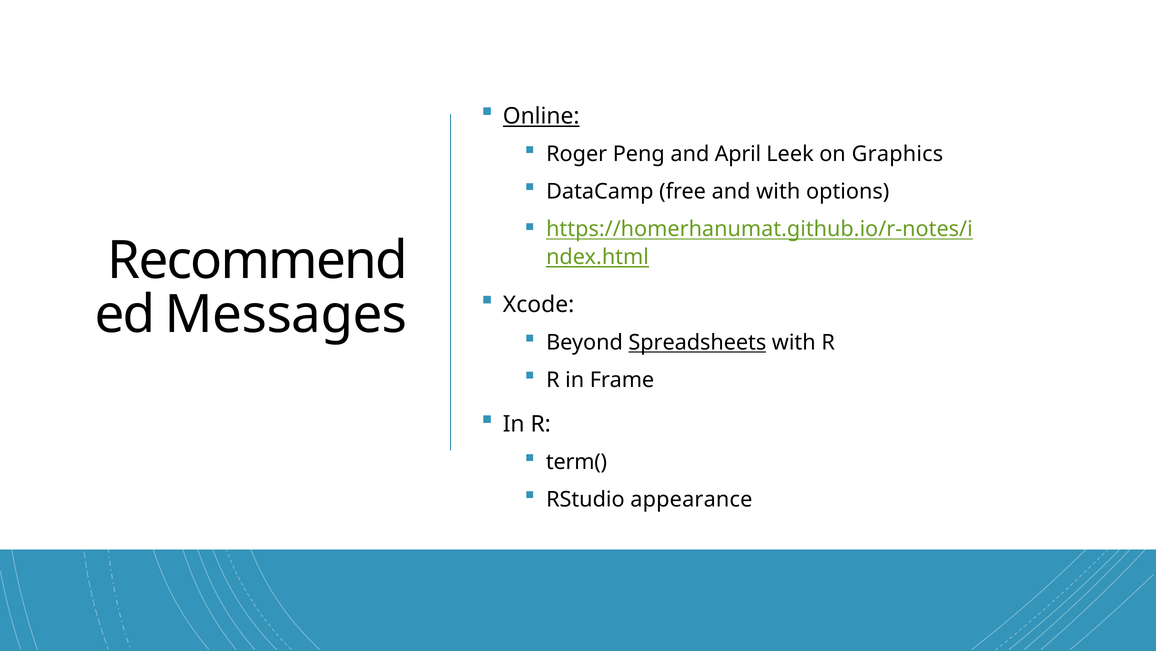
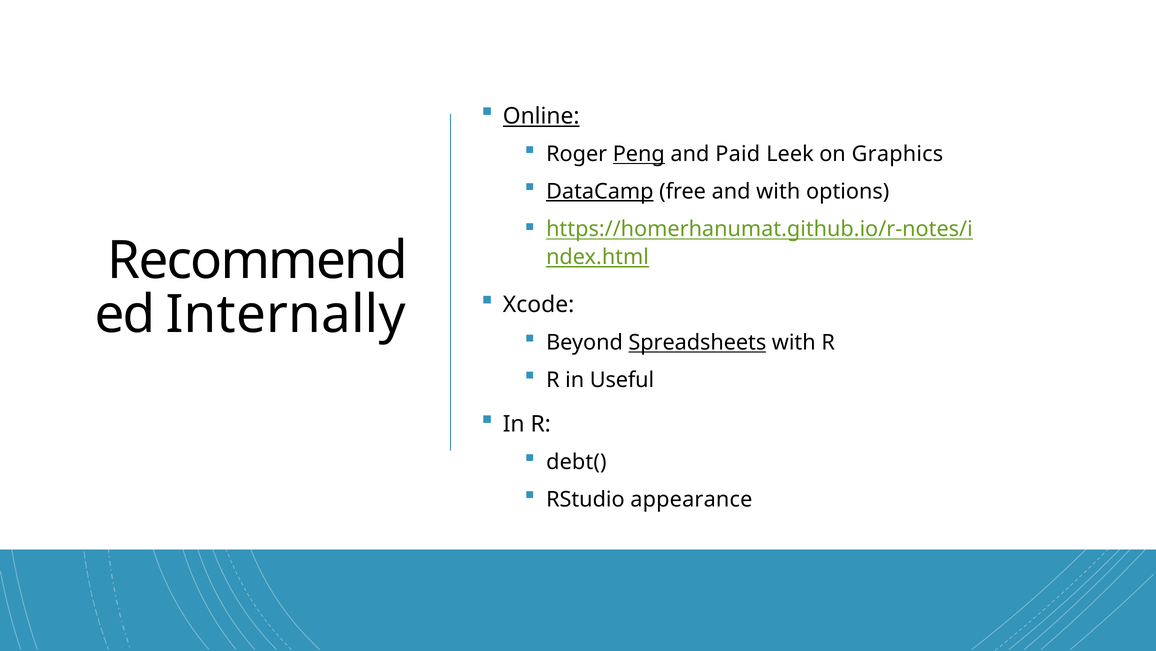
Peng underline: none -> present
April: April -> Paid
DataCamp underline: none -> present
Messages: Messages -> Internally
Frame: Frame -> Useful
term(: term( -> debt(
